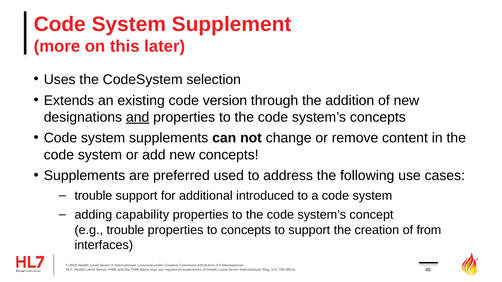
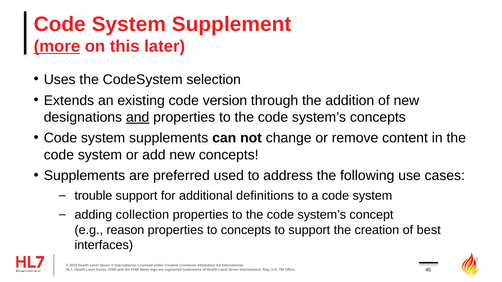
more underline: none -> present
introduced: introduced -> definitions
capability: capability -> collection
e.g trouble: trouble -> reason
from: from -> best
